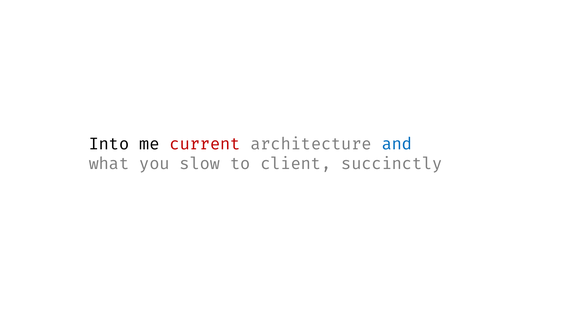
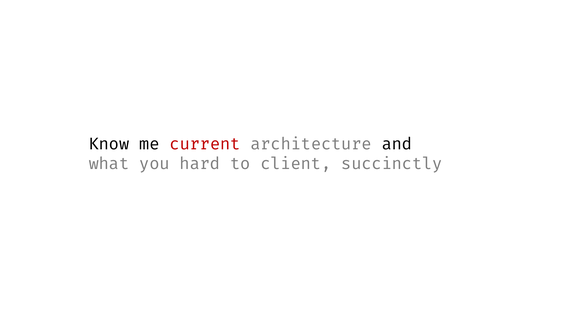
Into: Into -> Know
and colour: blue -> black
slow: slow -> hard
